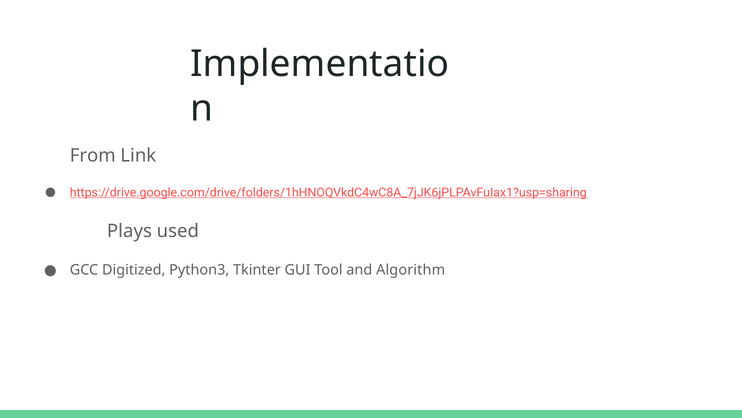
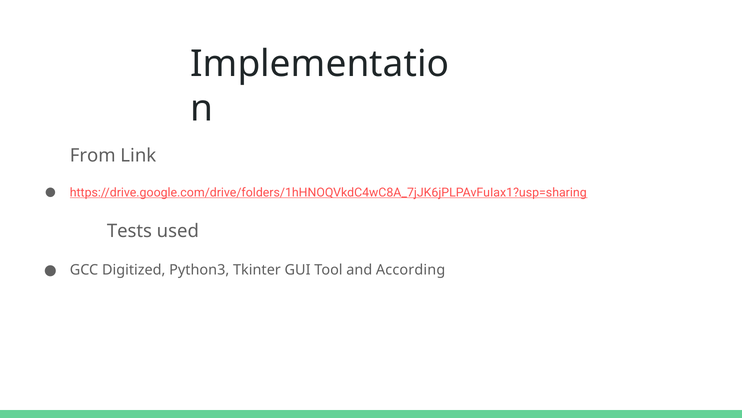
Plays: Plays -> Tests
Algorithm: Algorithm -> According
